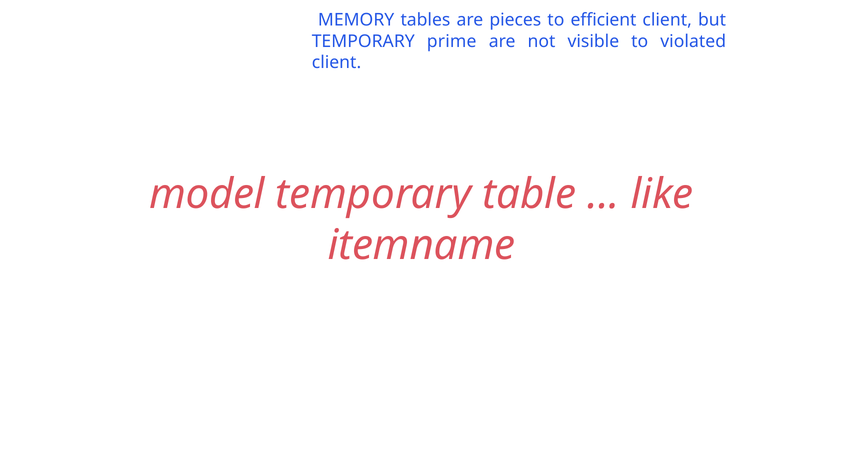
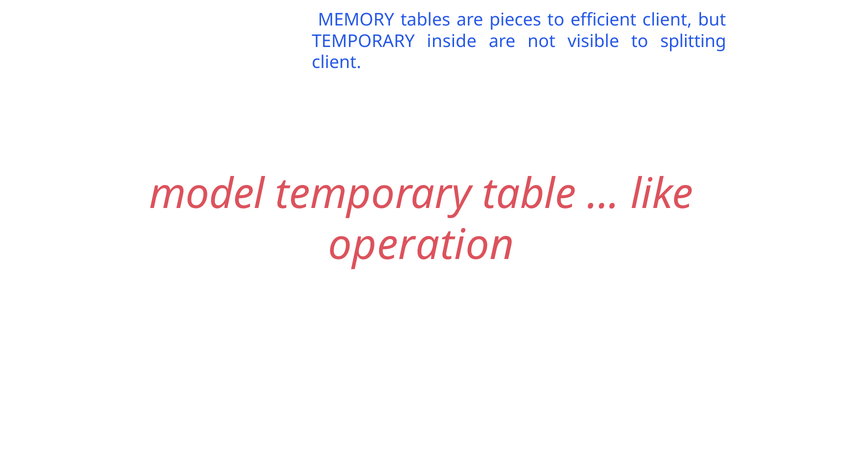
prime: prime -> inside
violated: violated -> splitting
itemname: itemname -> operation
